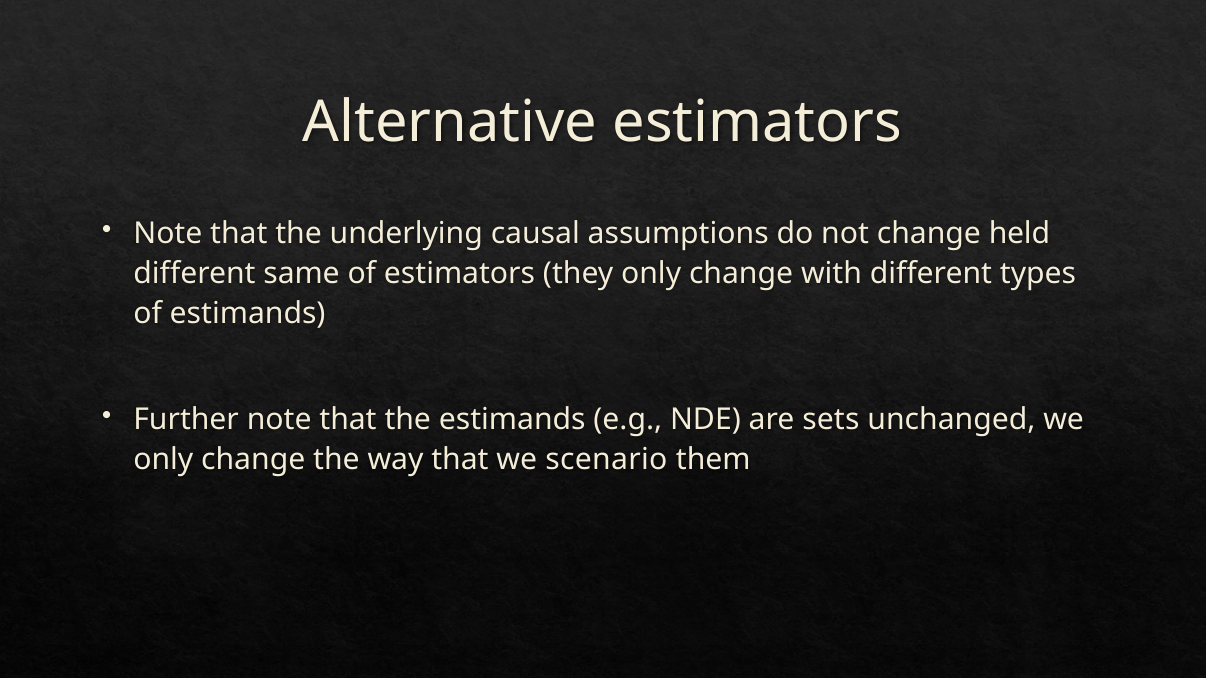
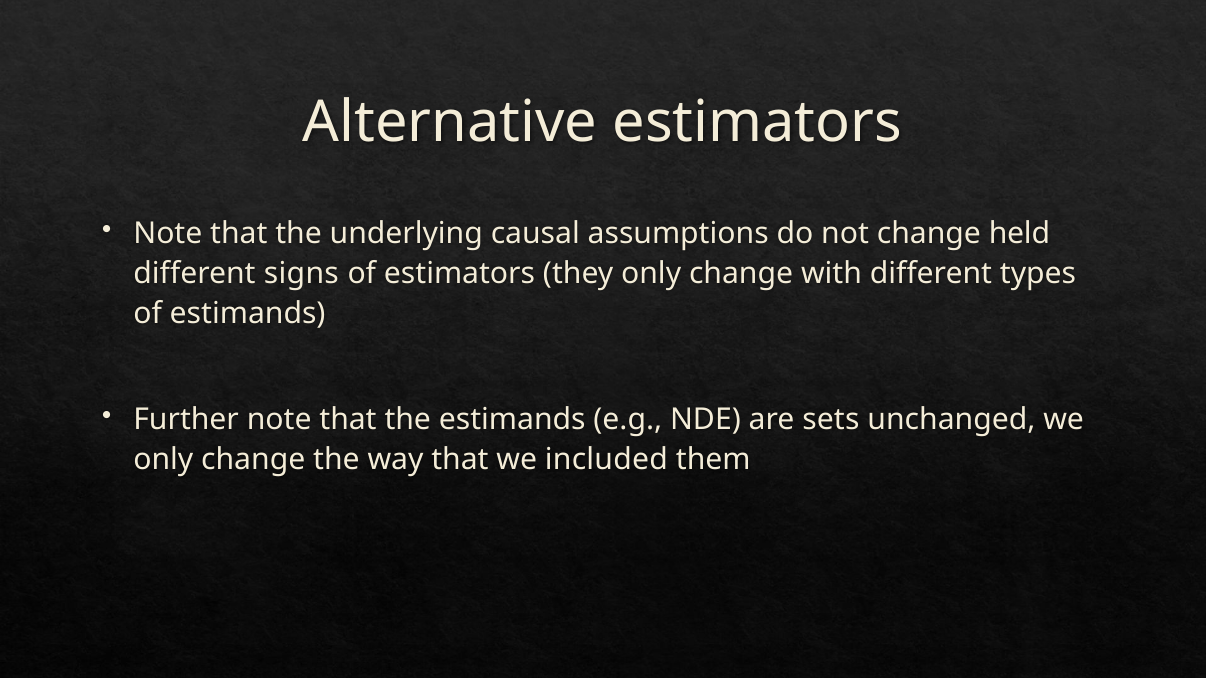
same: same -> signs
scenario: scenario -> included
